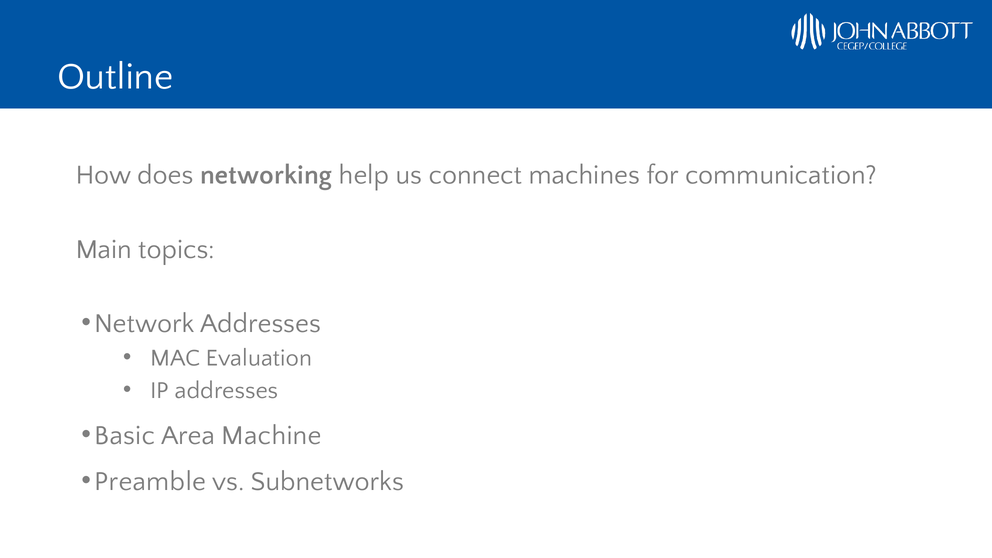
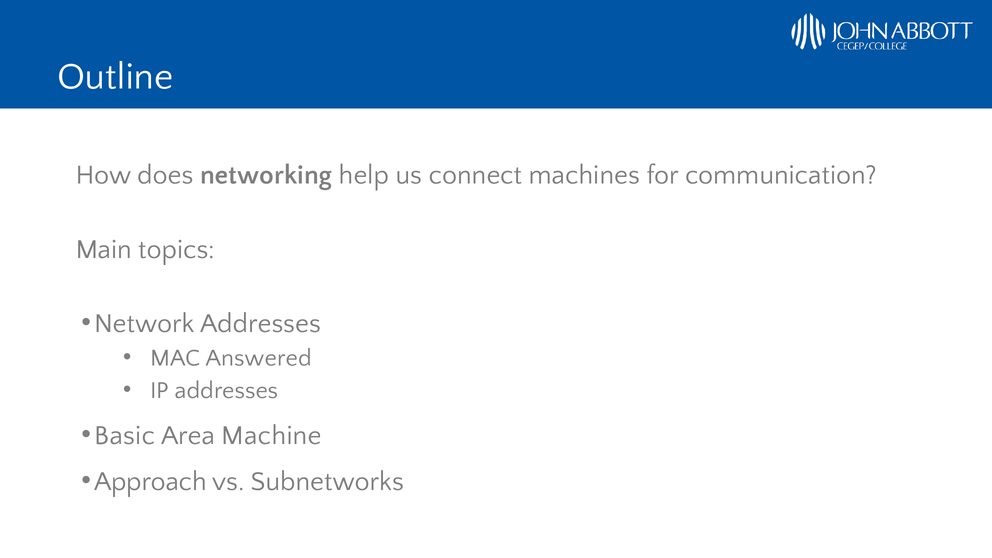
Evaluation: Evaluation -> Answered
Preamble: Preamble -> Approach
